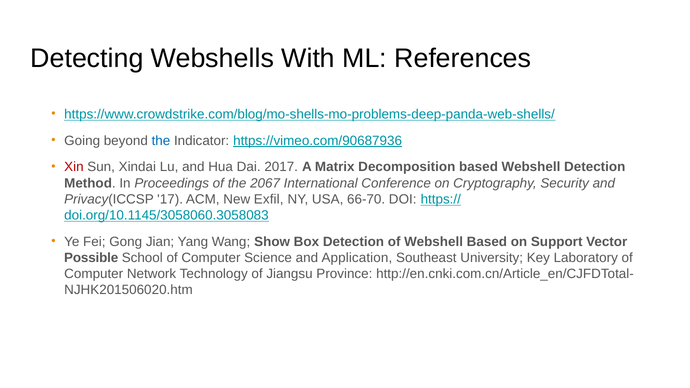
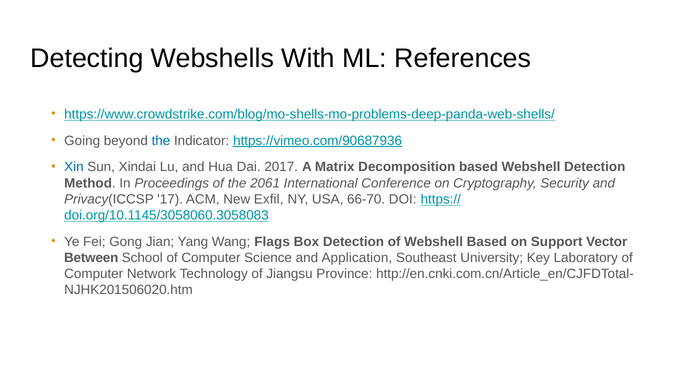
Xin colour: red -> blue
2067: 2067 -> 2061
Show: Show -> Flags
Possible: Possible -> Between
